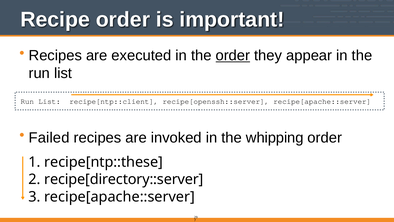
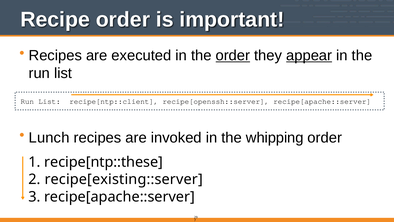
appear underline: none -> present
Failed: Failed -> Lunch
recipe[directory::server: recipe[directory::server -> recipe[existing::server
